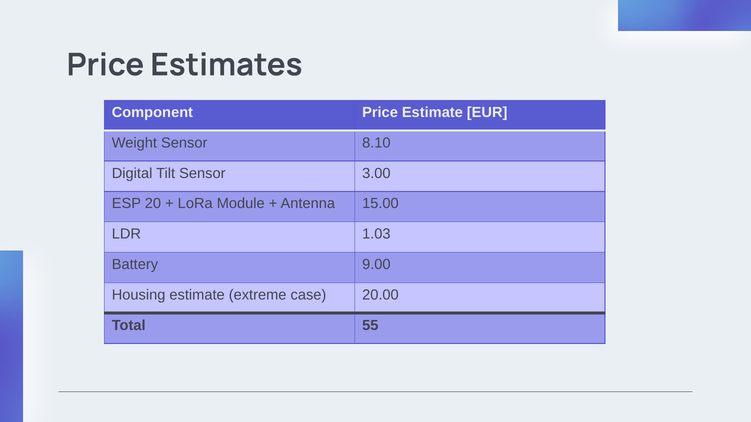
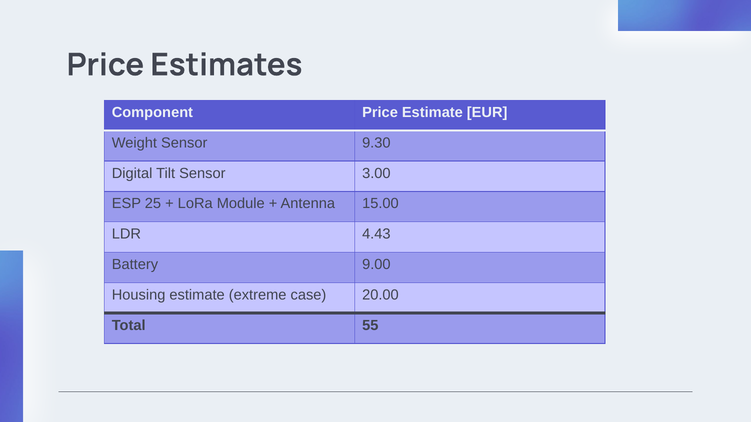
8.10: 8.10 -> 9.30
20: 20 -> 25
1.03: 1.03 -> 4.43
